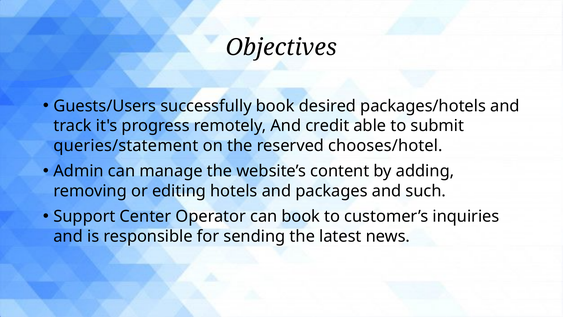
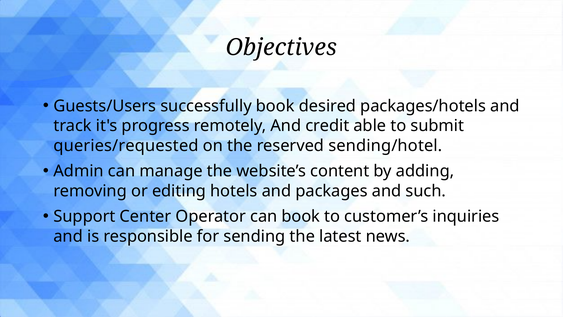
queries/statement: queries/statement -> queries/requested
chooses/hotel: chooses/hotel -> sending/hotel
